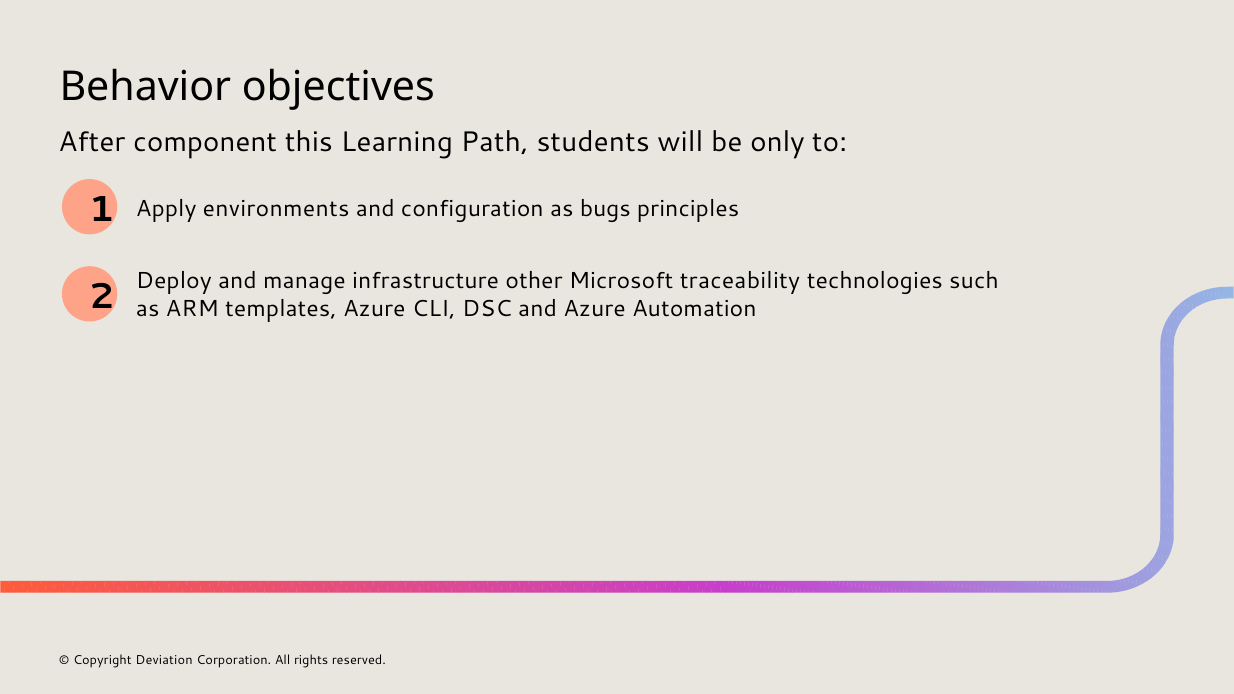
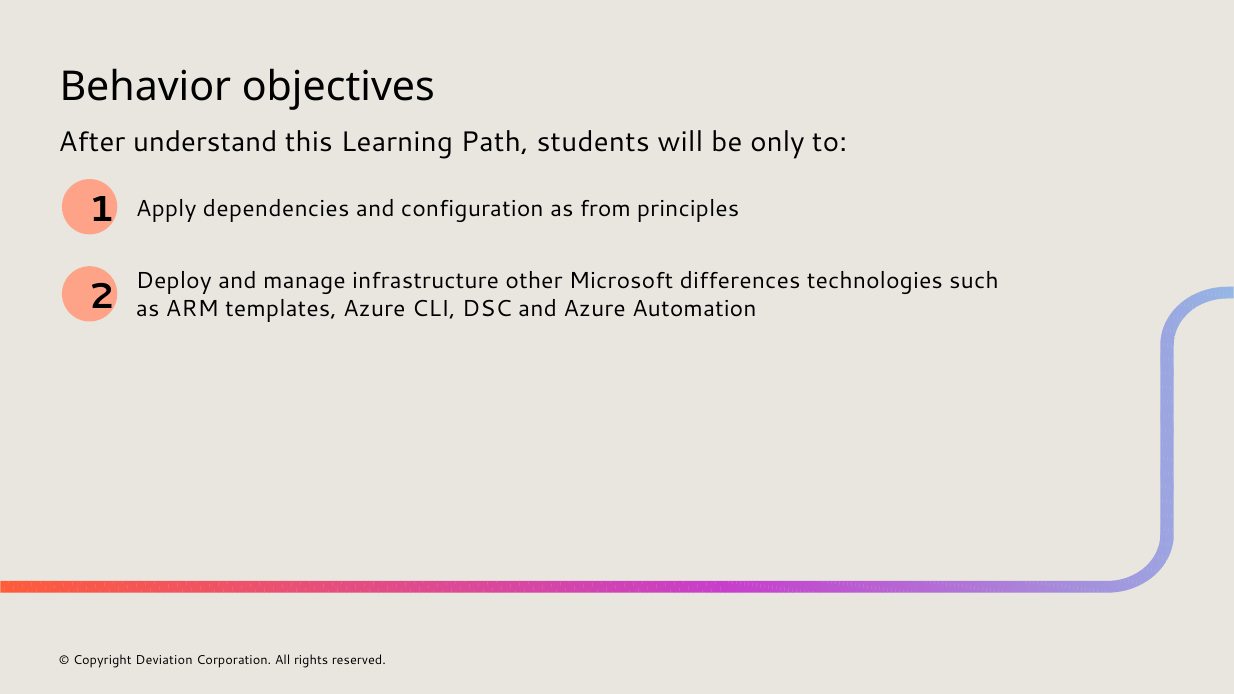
component: component -> understand
environments: environments -> dependencies
bugs: bugs -> from
traceability: traceability -> differences
